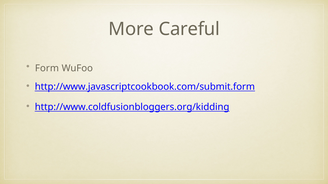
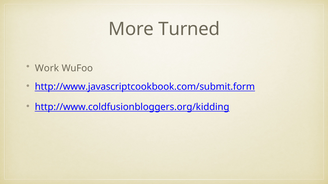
Careful: Careful -> Turned
Form: Form -> Work
